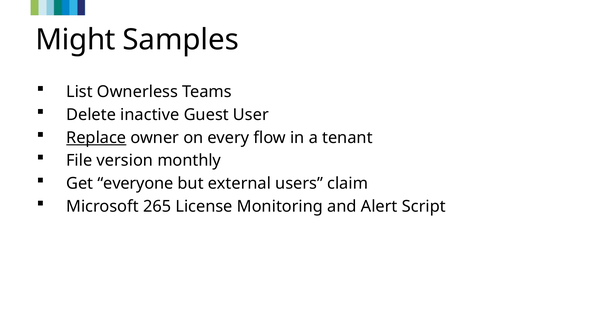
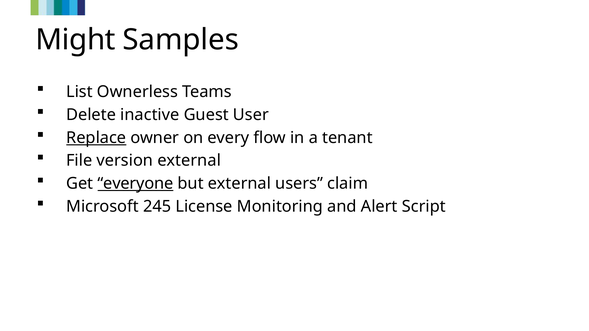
version monthly: monthly -> external
everyone underline: none -> present
265: 265 -> 245
